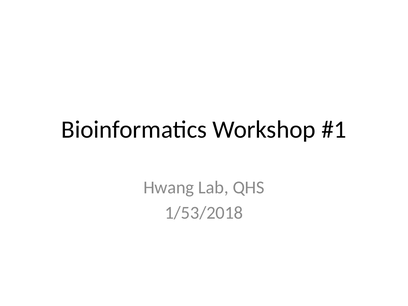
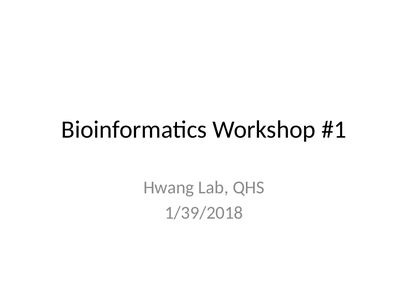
1/53/2018: 1/53/2018 -> 1/39/2018
